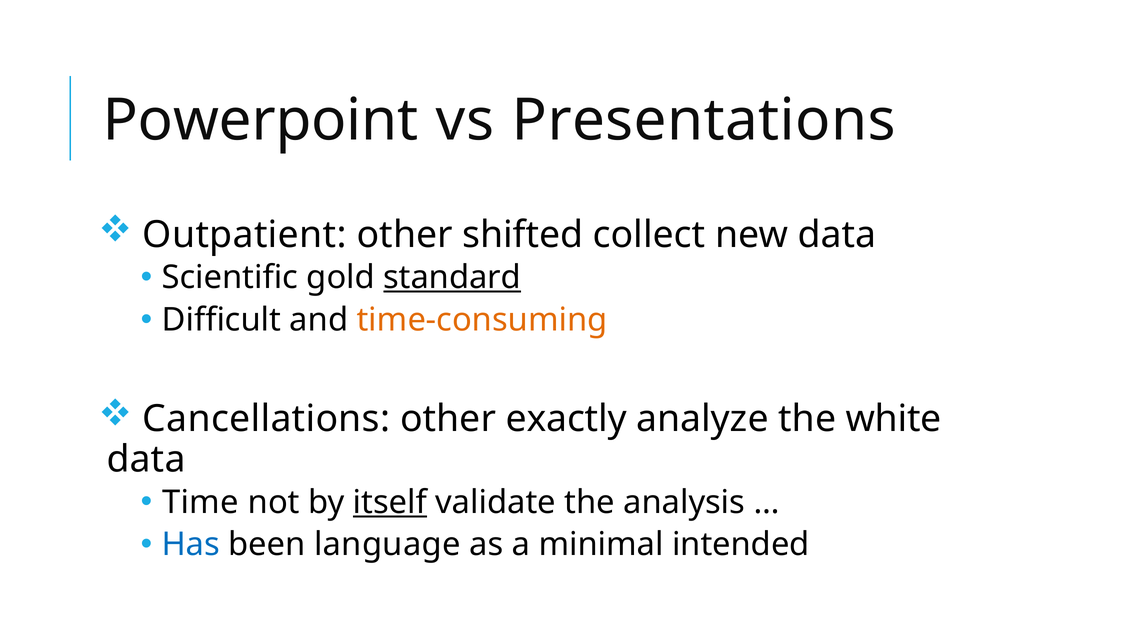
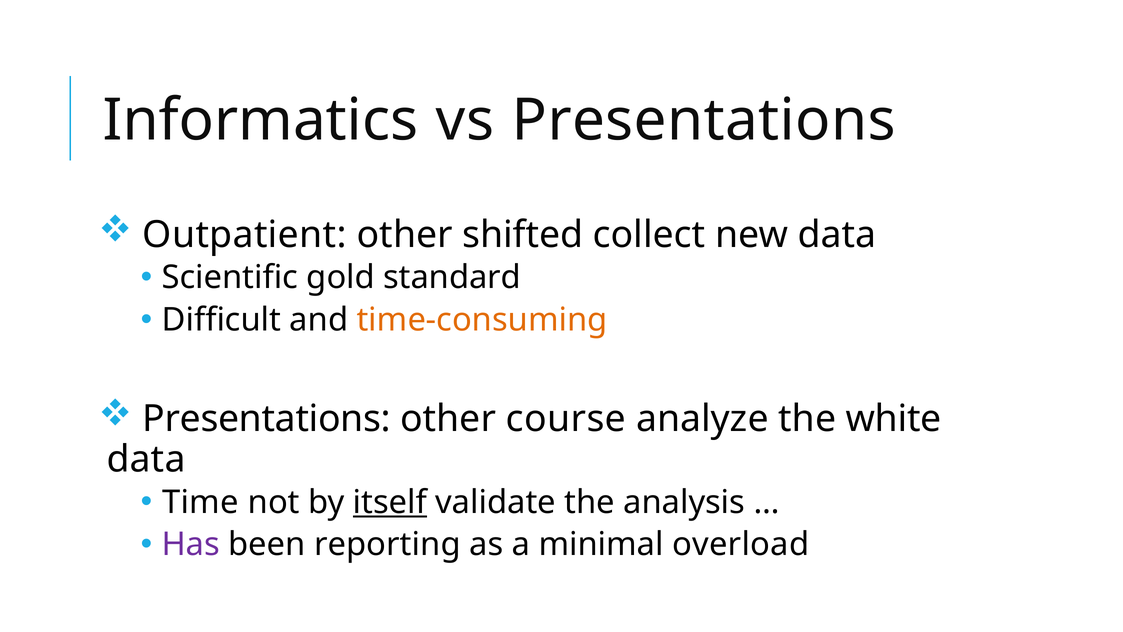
Powerpoint: Powerpoint -> Informatics
standard underline: present -> none
Cancellations at (266, 419): Cancellations -> Presentations
exactly: exactly -> course
Has colour: blue -> purple
language: language -> reporting
intended: intended -> overload
